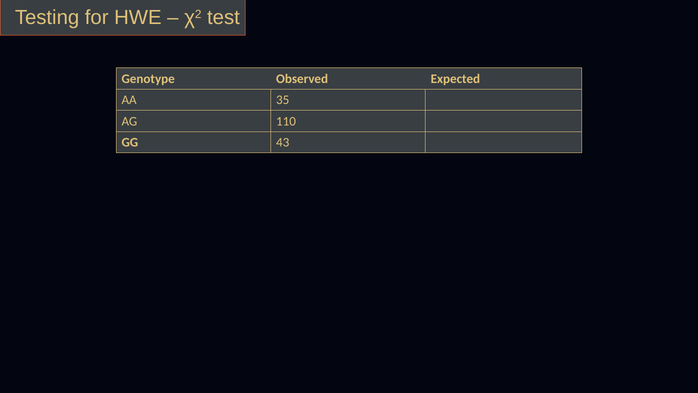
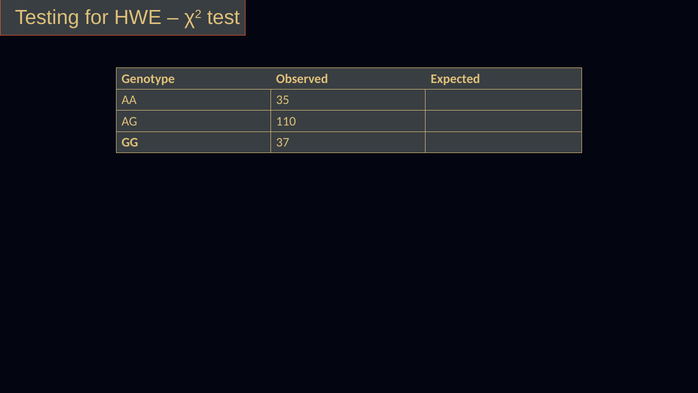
43: 43 -> 37
